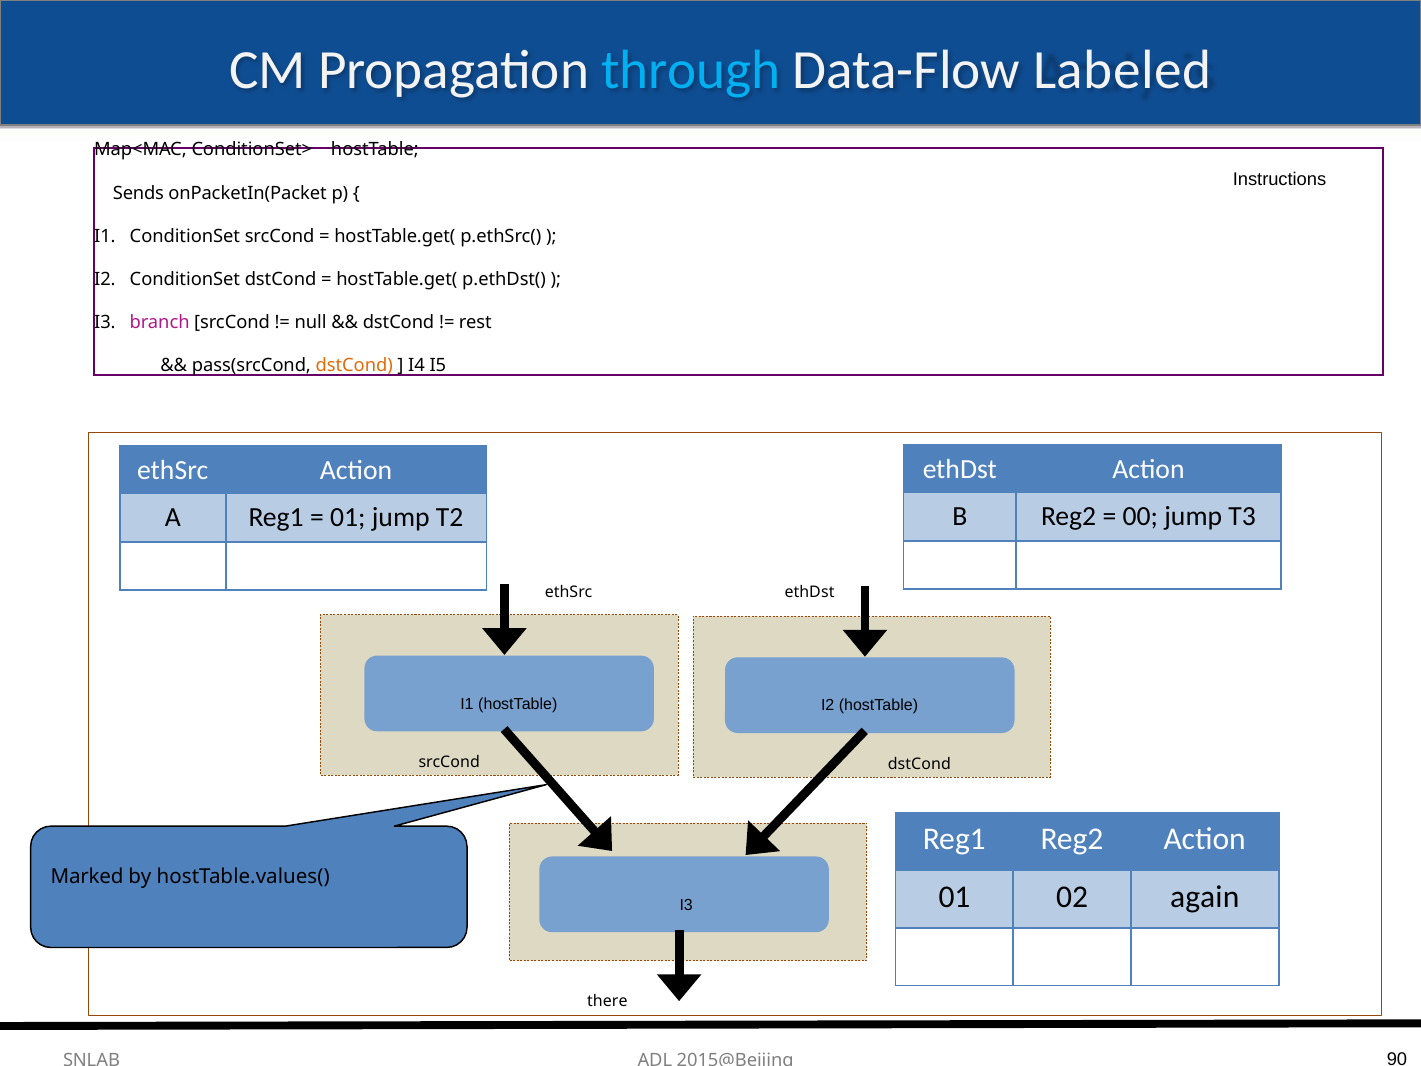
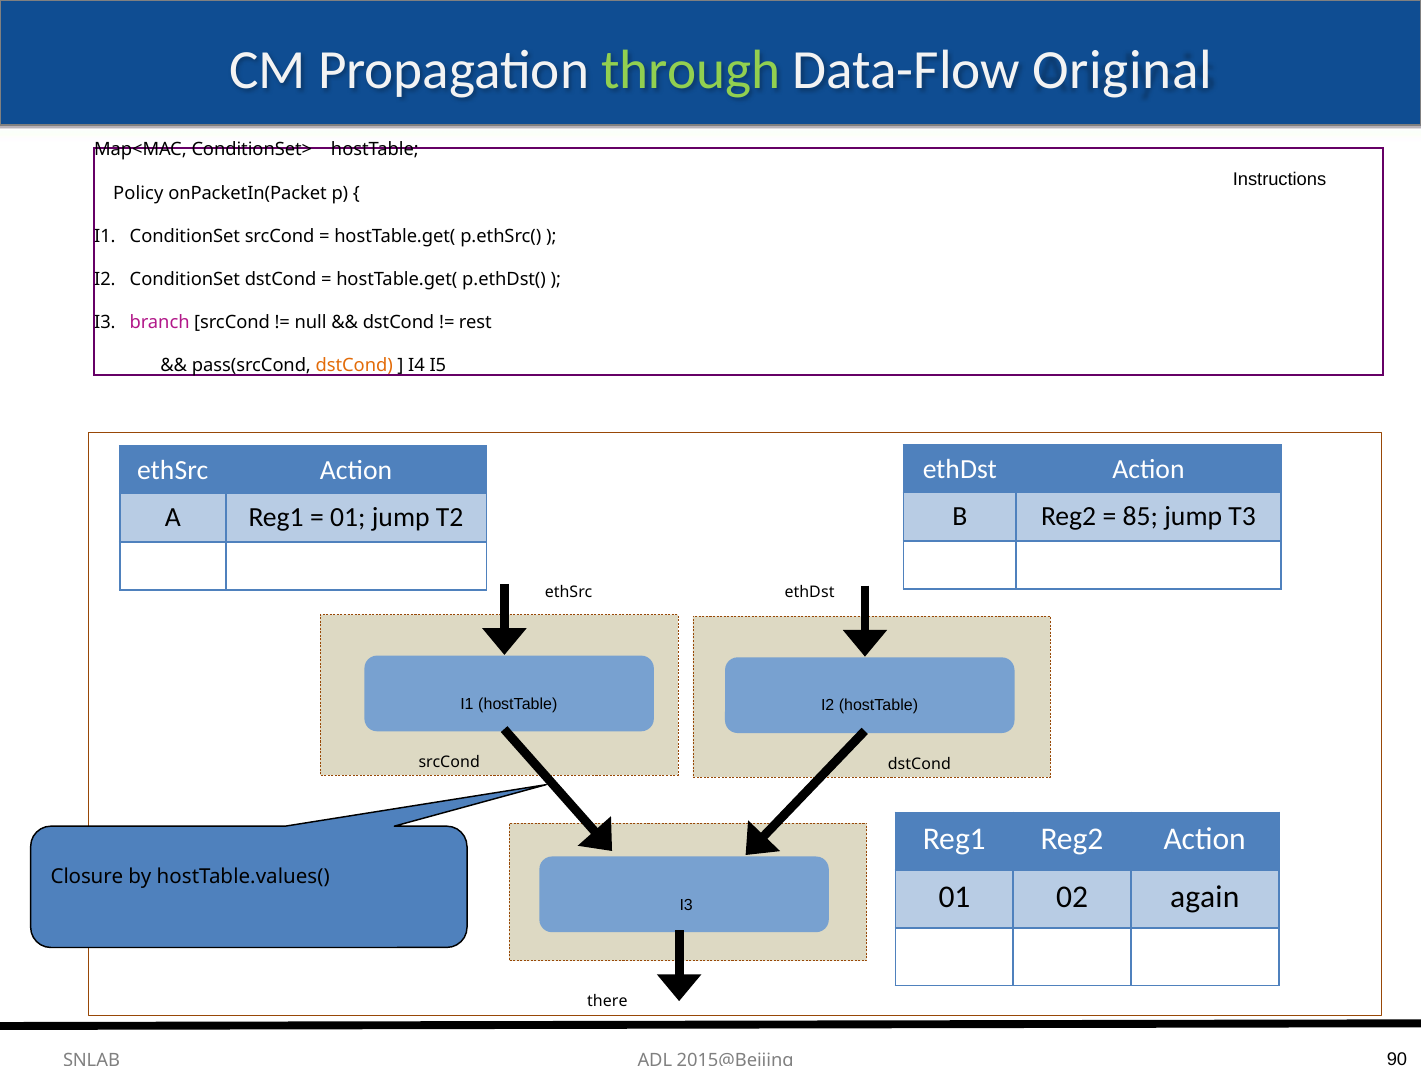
through colour: light blue -> light green
Labeled: Labeled -> Original
Sends: Sends -> Policy
00: 00 -> 85
Marked: Marked -> Closure
